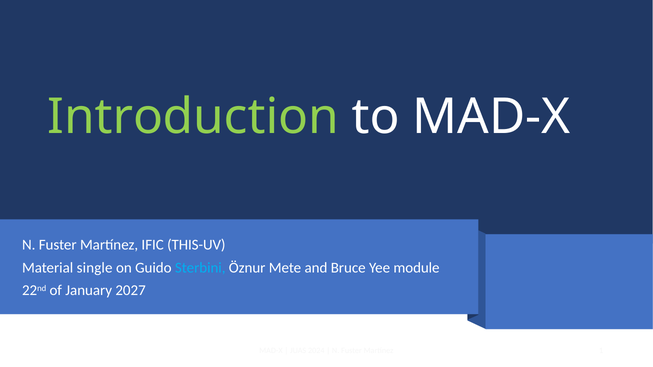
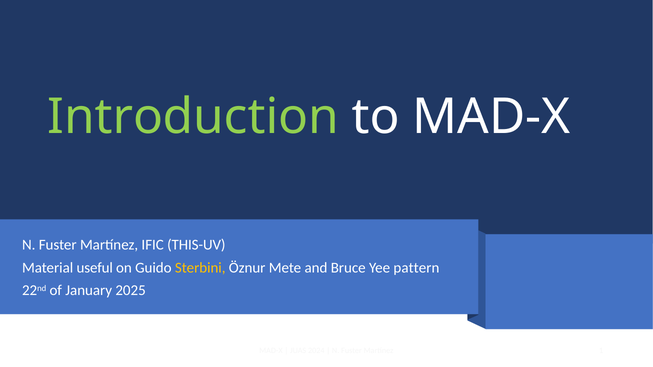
single: single -> useful
Sterbini colour: light blue -> yellow
module: module -> pattern
2027: 2027 -> 2025
